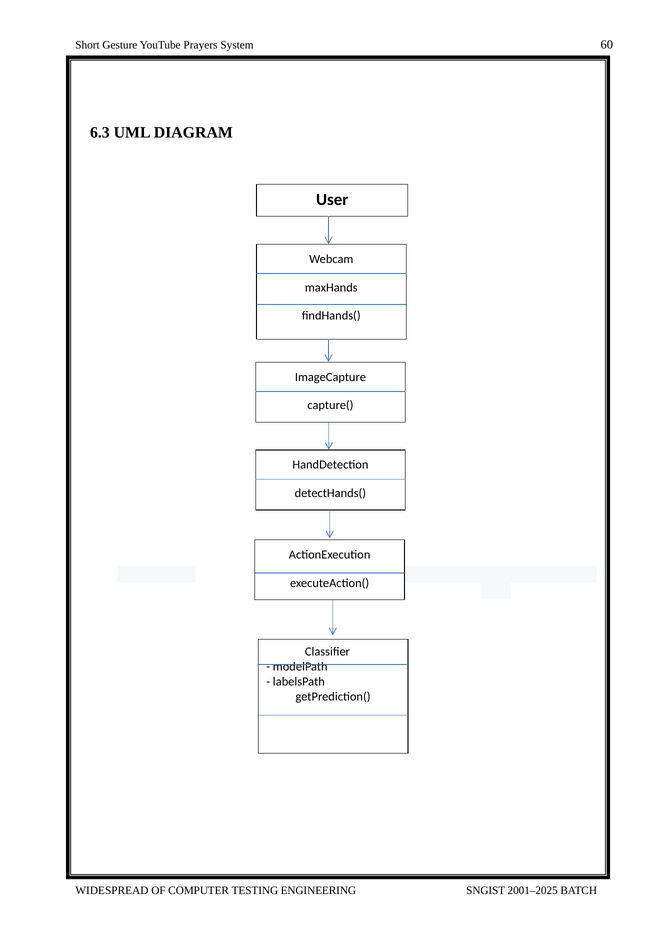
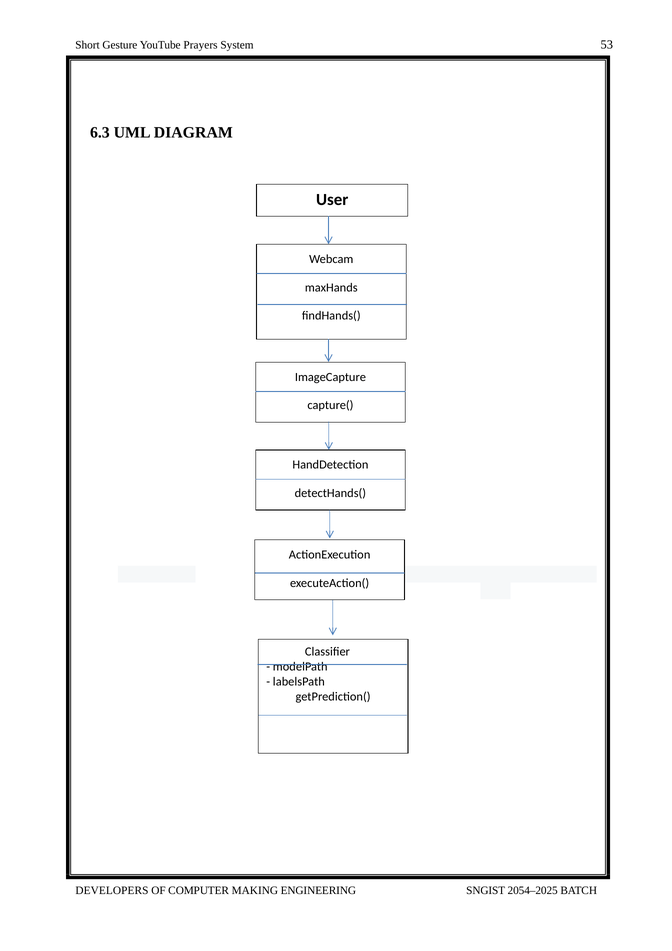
60: 60 -> 53
WIDESPREAD: WIDESPREAD -> DEVELOPERS
TESTING: TESTING -> MAKING
2001–2025: 2001–2025 -> 2054–2025
